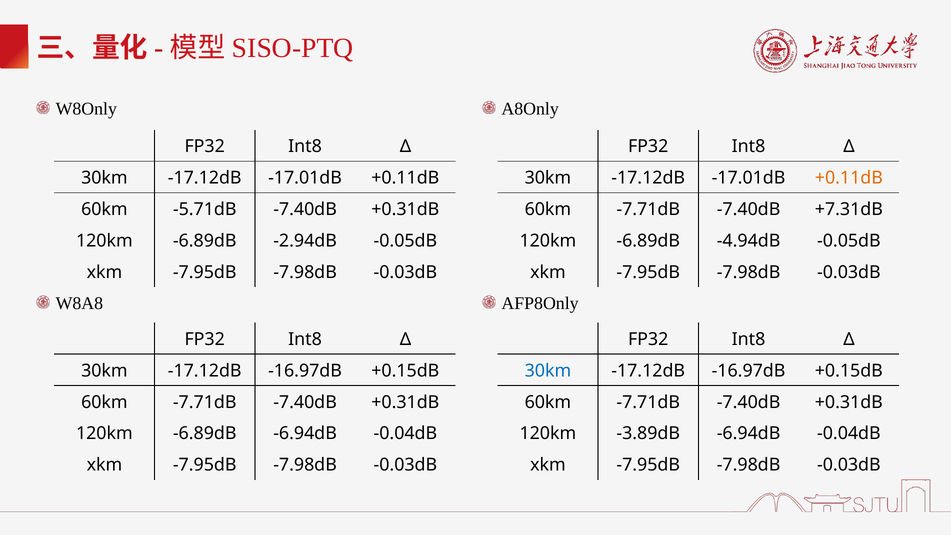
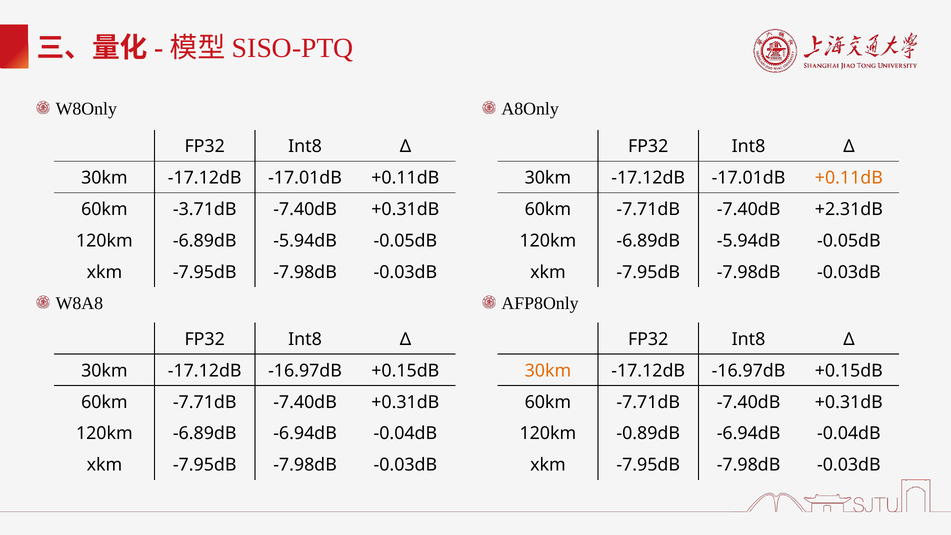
-5.71dB: -5.71dB -> -3.71dB
+7.31dB: +7.31dB -> +2.31dB
-2.94dB at (305, 241): -2.94dB -> -5.94dB
-4.94dB at (749, 241): -4.94dB -> -5.94dB
30km at (548, 371) colour: blue -> orange
-3.89dB: -3.89dB -> -0.89dB
